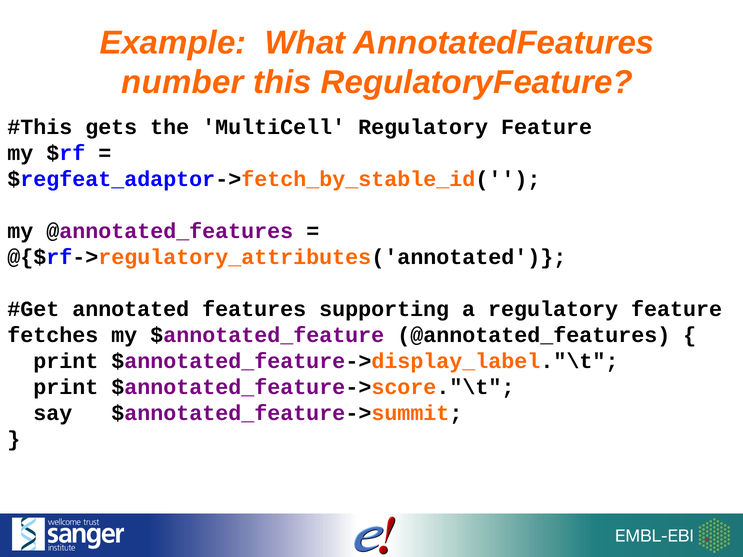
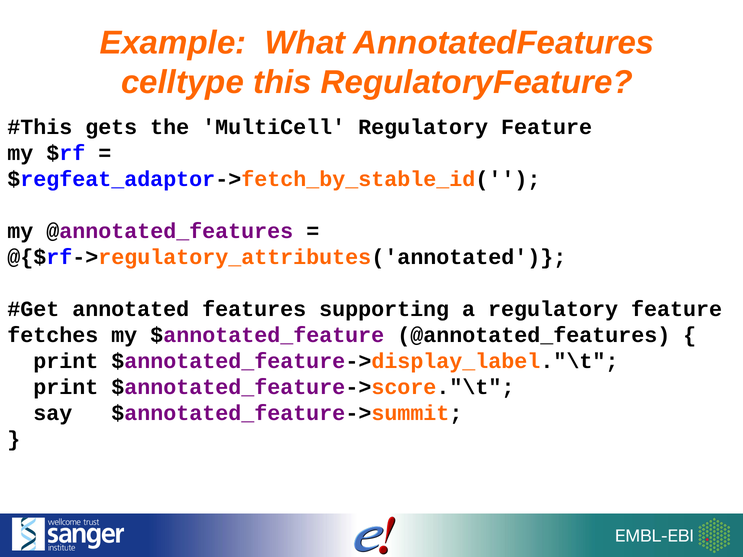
number: number -> celltype
